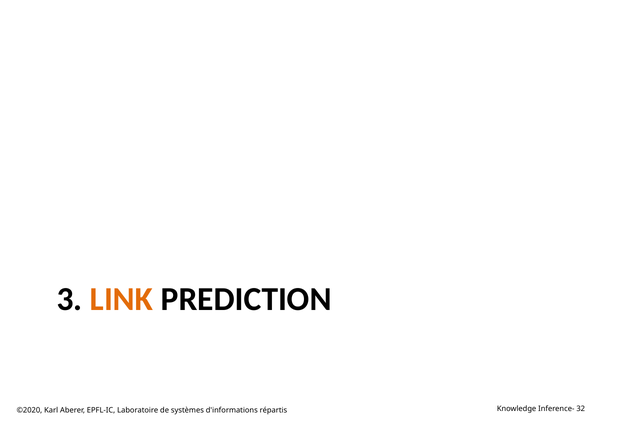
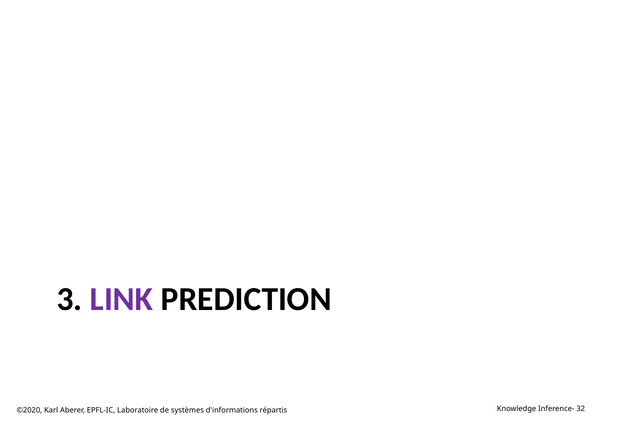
LINK colour: orange -> purple
